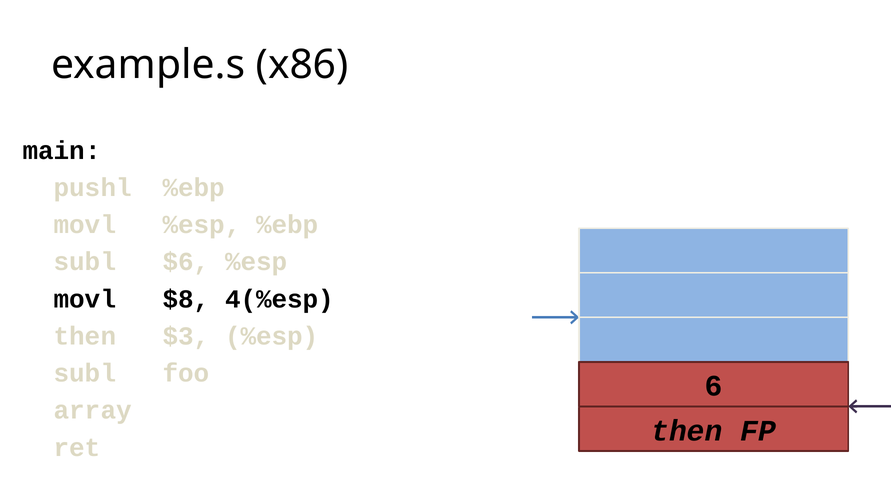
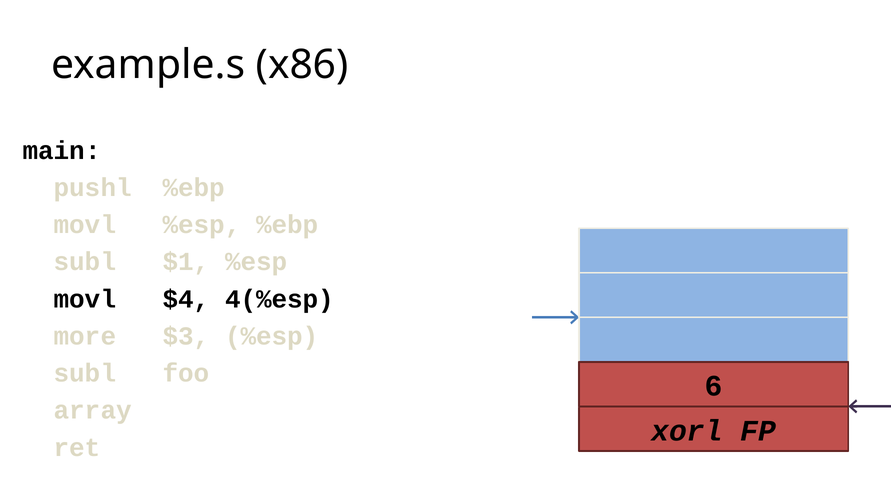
$6: $6 -> $1
$8: $8 -> $4
then at (85, 336): then -> more
then at (687, 431): then -> xorl
